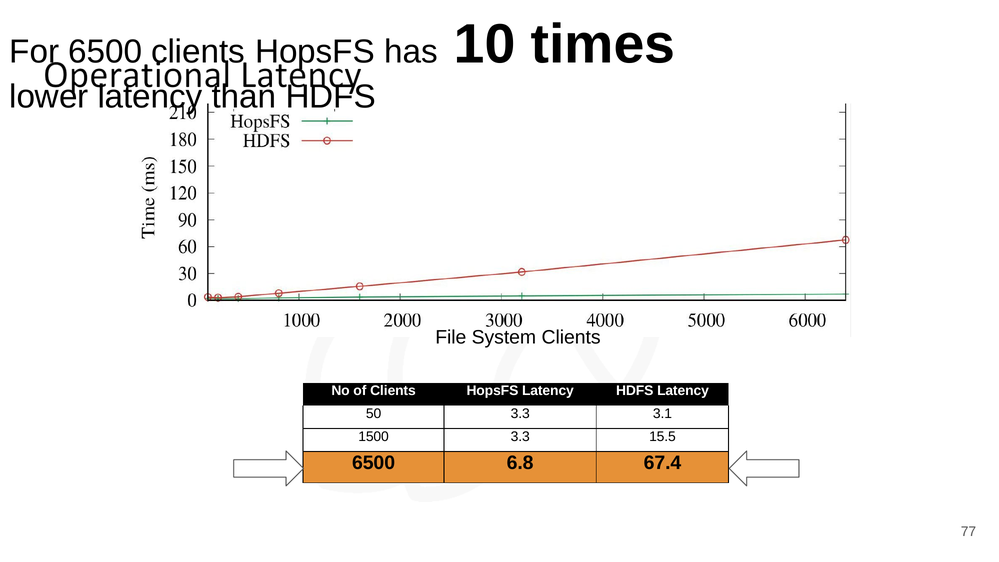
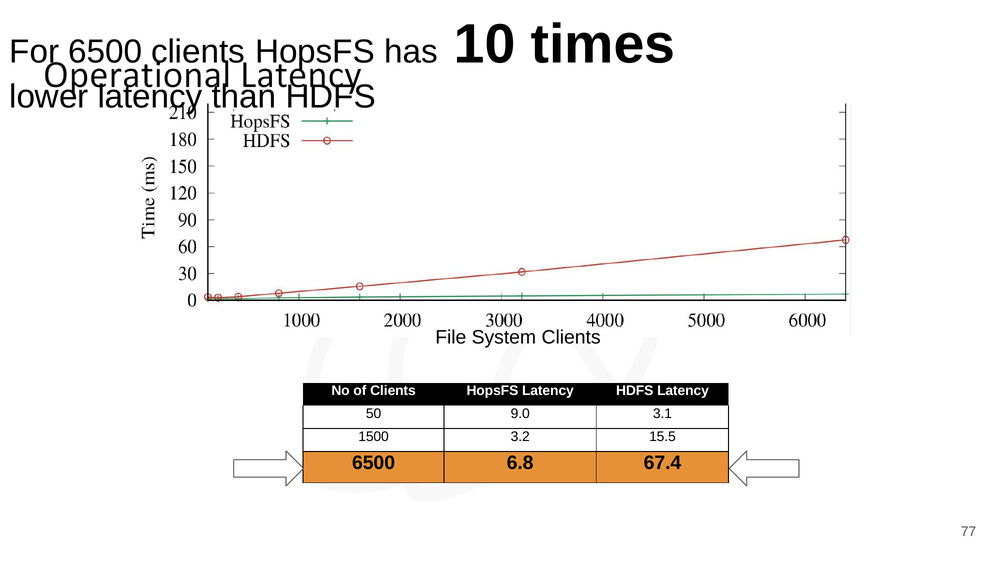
50 3.3: 3.3 -> 9.0
1500 3.3: 3.3 -> 3.2
